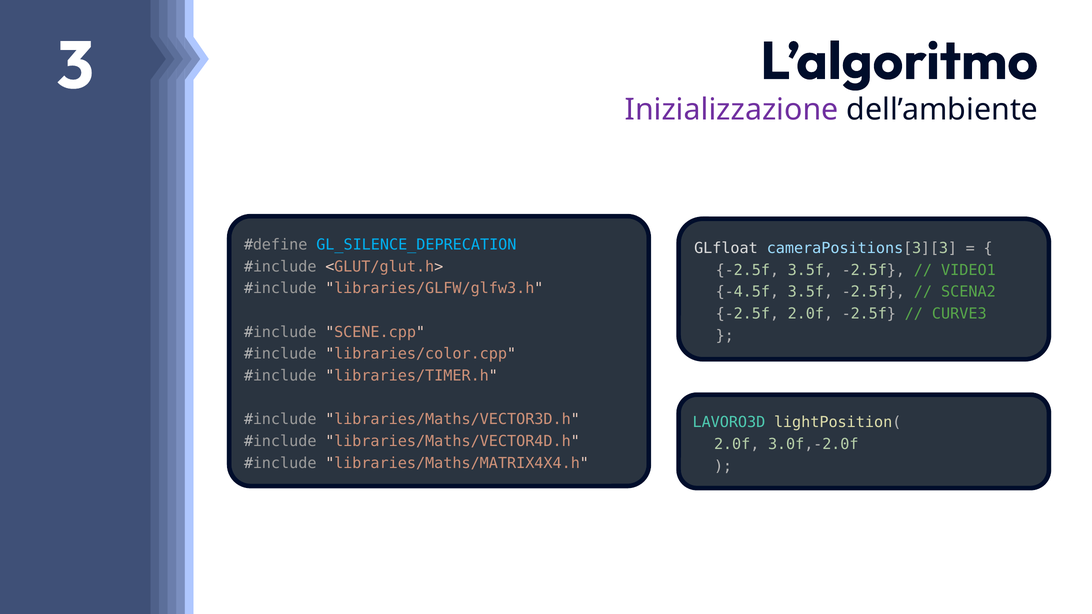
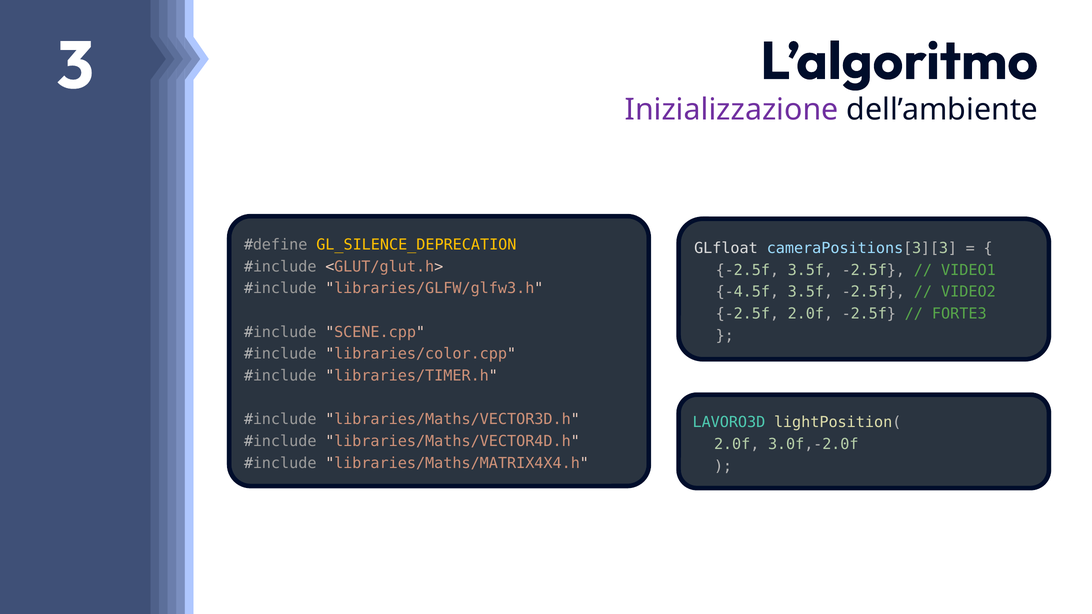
GL_SILENCE_DEPRECATION colour: light blue -> yellow
SCENA2: SCENA2 -> VIDEO2
CURVE3: CURVE3 -> FORTE3
